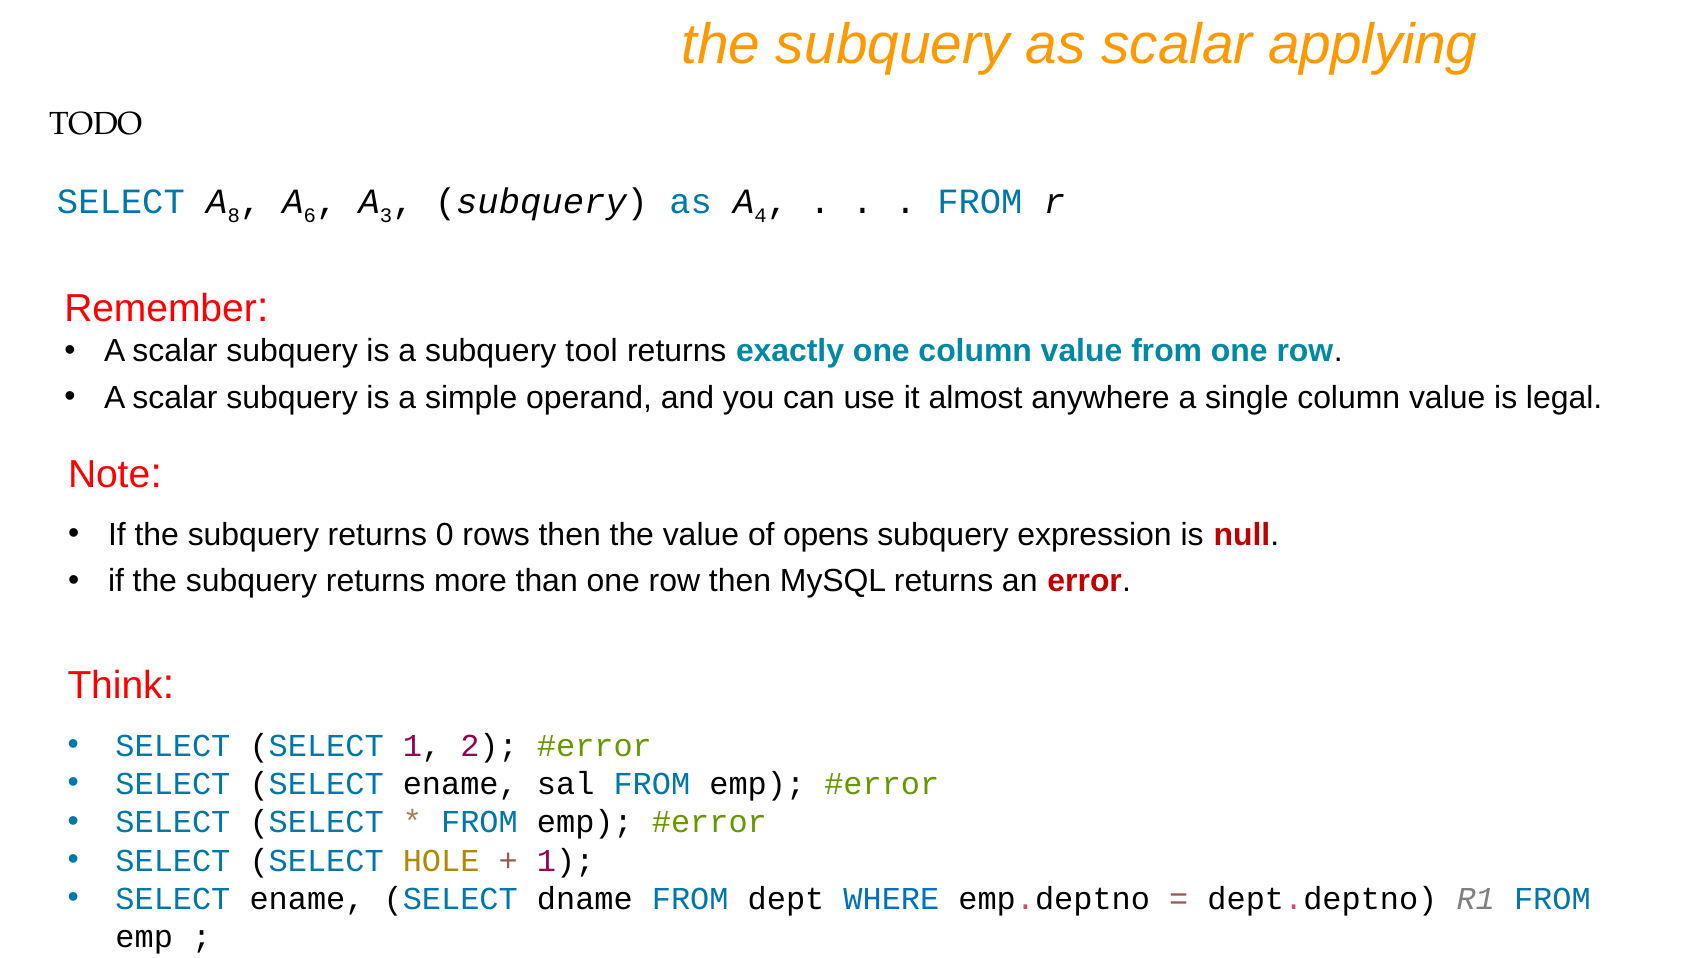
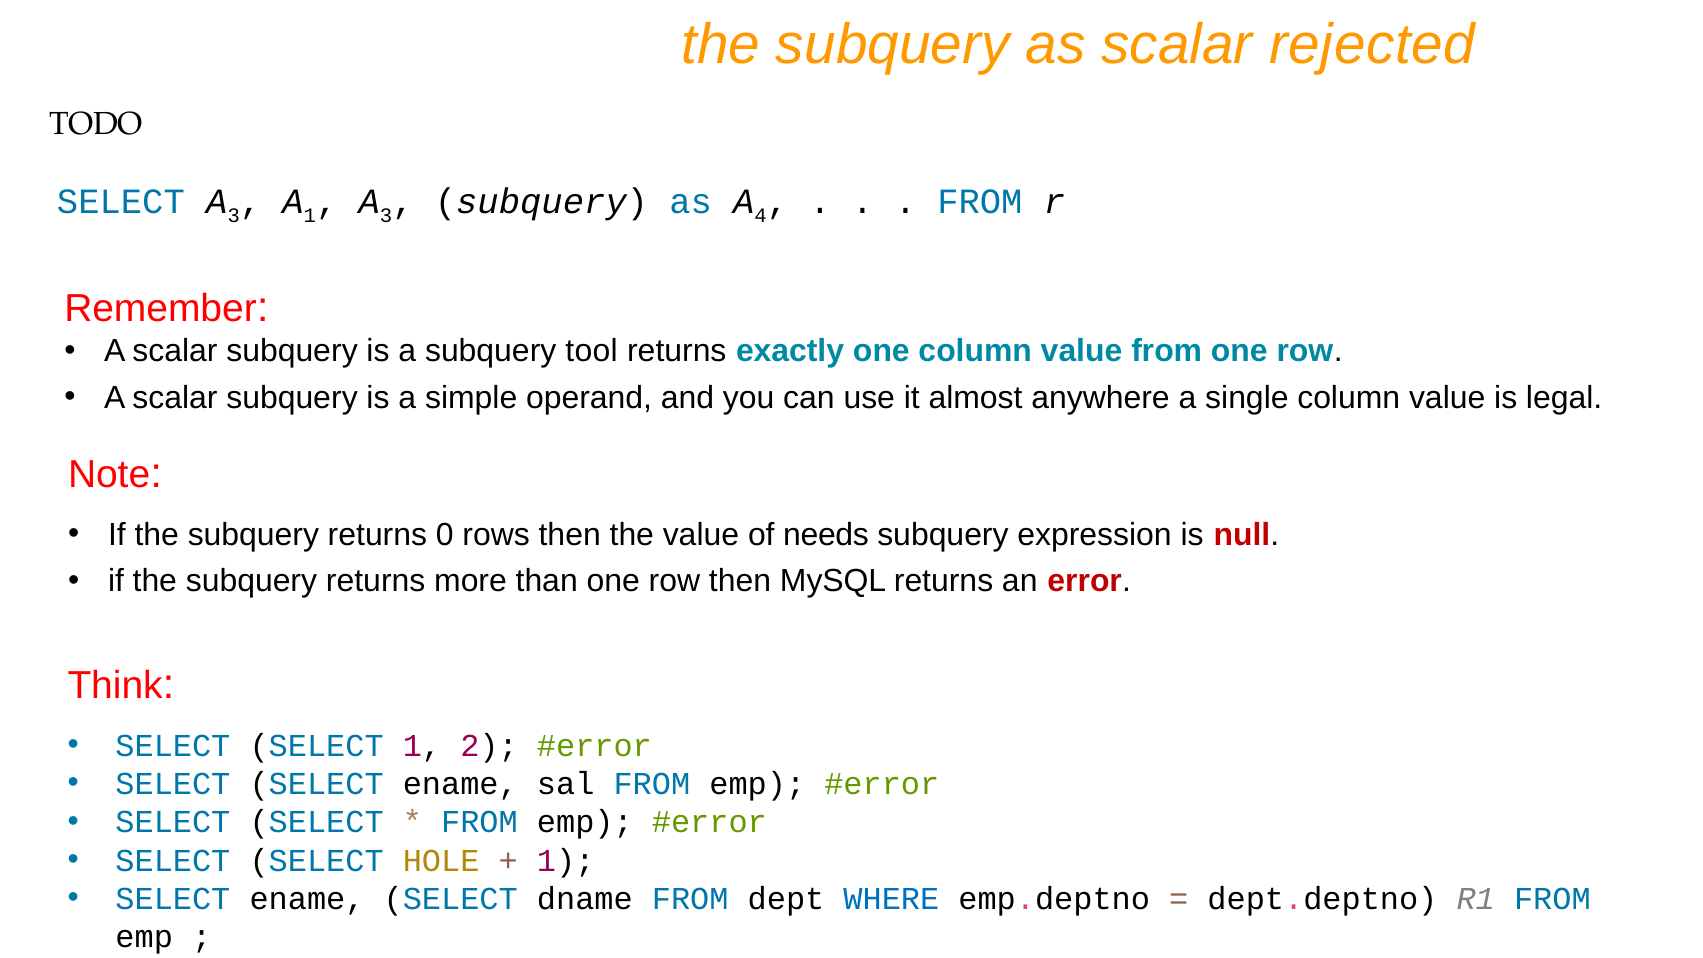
applying: applying -> rejected
SELECT A 8: 8 -> 3
A 6: 6 -> 1
opens: opens -> needs
